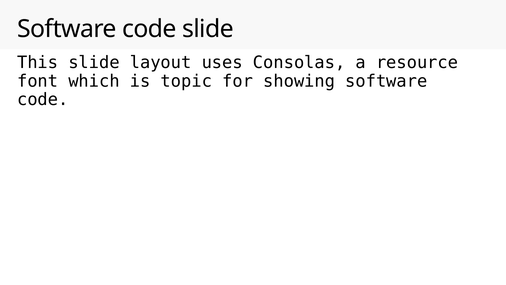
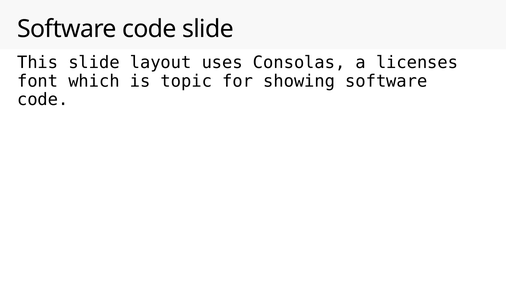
resource: resource -> licenses
